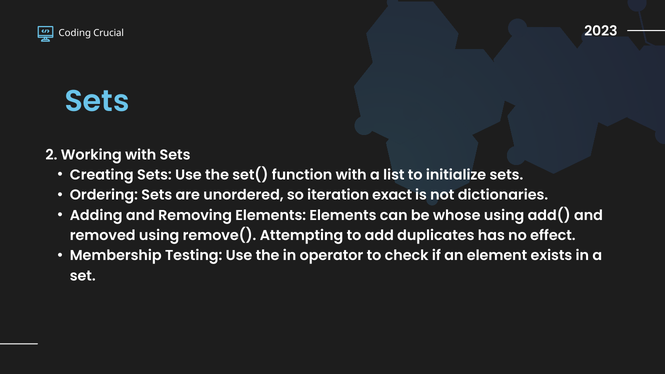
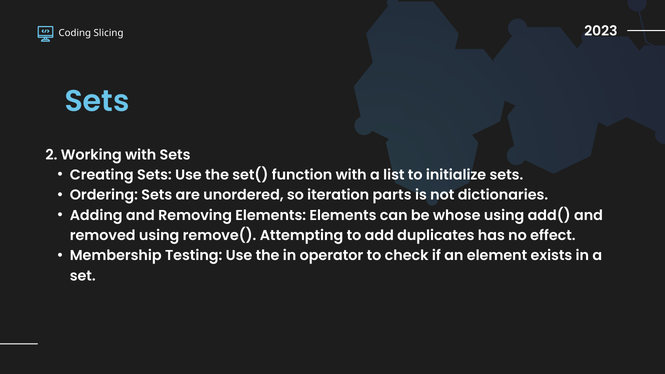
Crucial: Crucial -> Slicing
exact: exact -> parts
